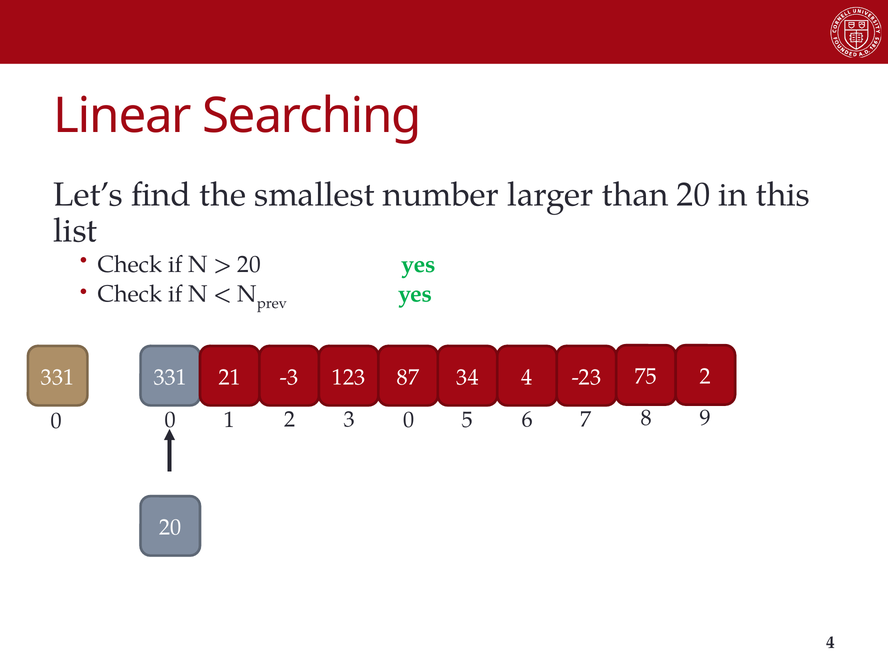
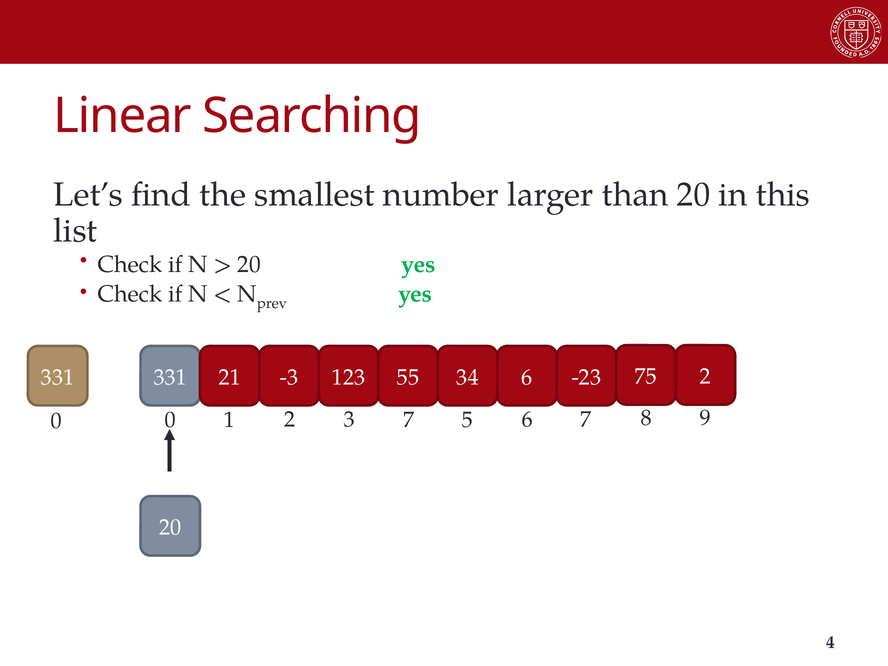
87: 87 -> 55
34 4: 4 -> 6
3 0: 0 -> 7
